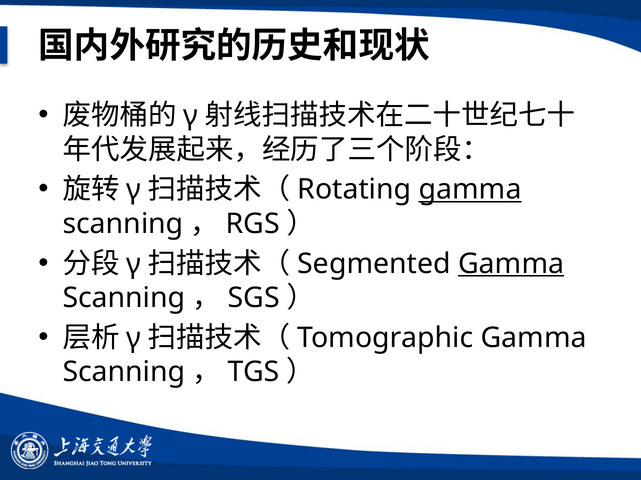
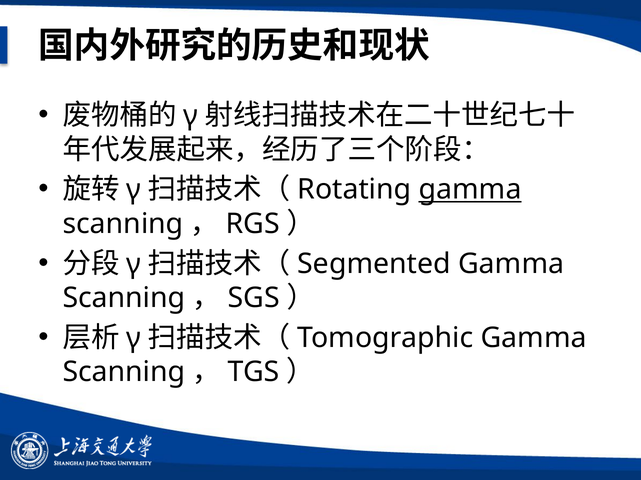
Gamma at (511, 264) underline: present -> none
